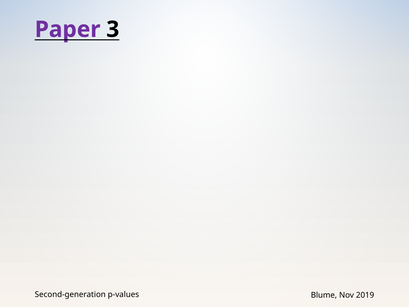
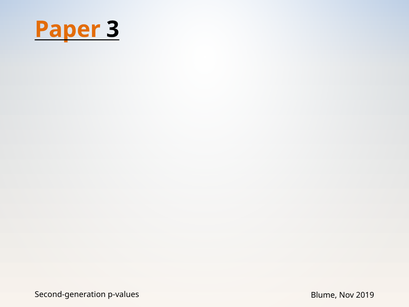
Paper colour: purple -> orange
